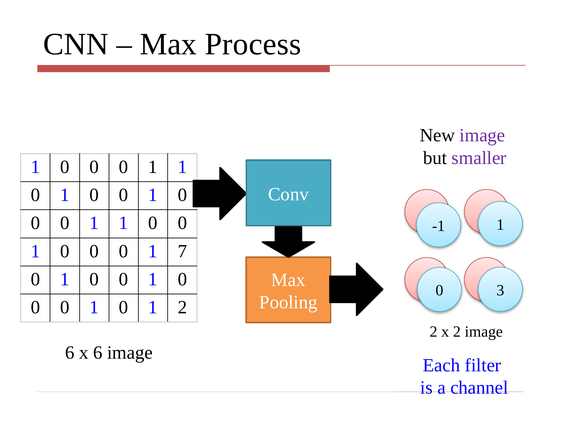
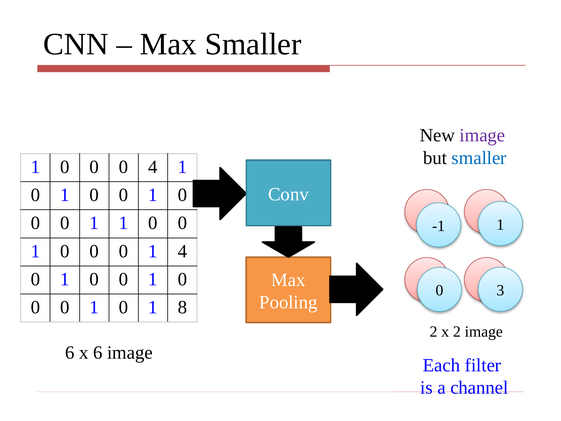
Max Process: Process -> Smaller
smaller at (479, 158) colour: purple -> blue
1 at (153, 167): 1 -> 4
1 7: 7 -> 4
1 2: 2 -> 8
